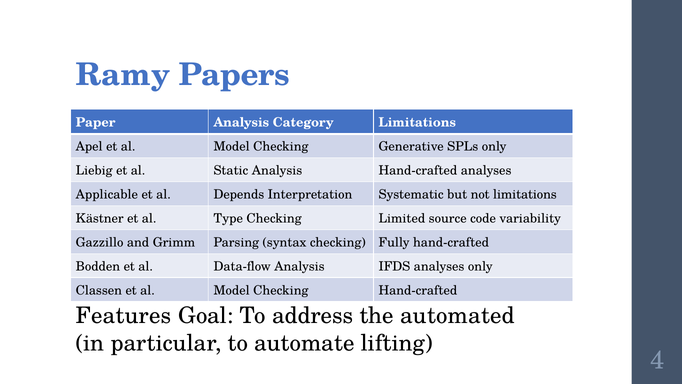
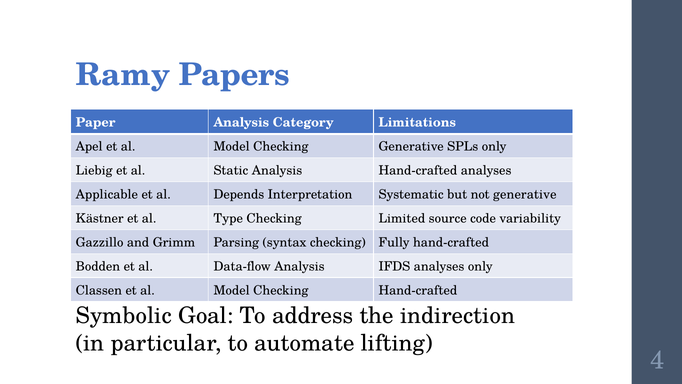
not limitations: limitations -> generative
Features: Features -> Symbolic
automated: automated -> indirection
